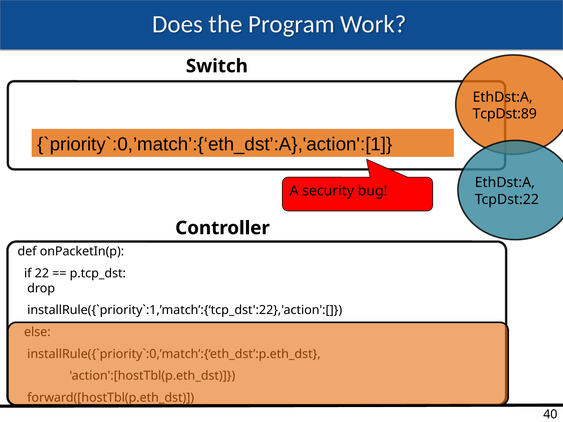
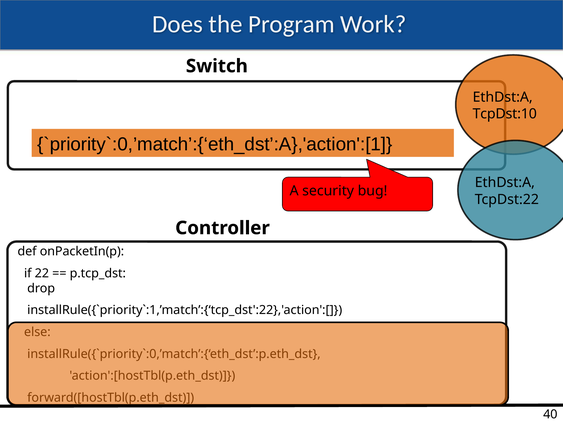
TcpDst:89: TcpDst:89 -> TcpDst:10
